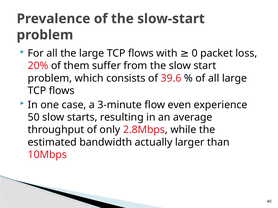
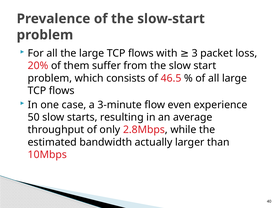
0: 0 -> 3
39.6: 39.6 -> 46.5
